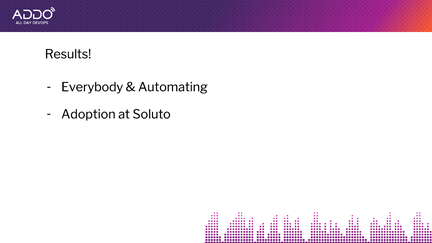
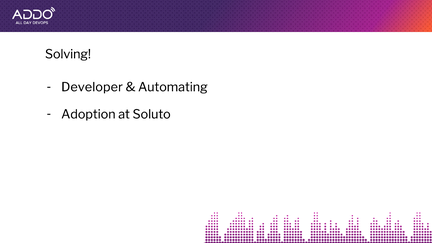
Results: Results -> Solving
Everybody: Everybody -> Developer
